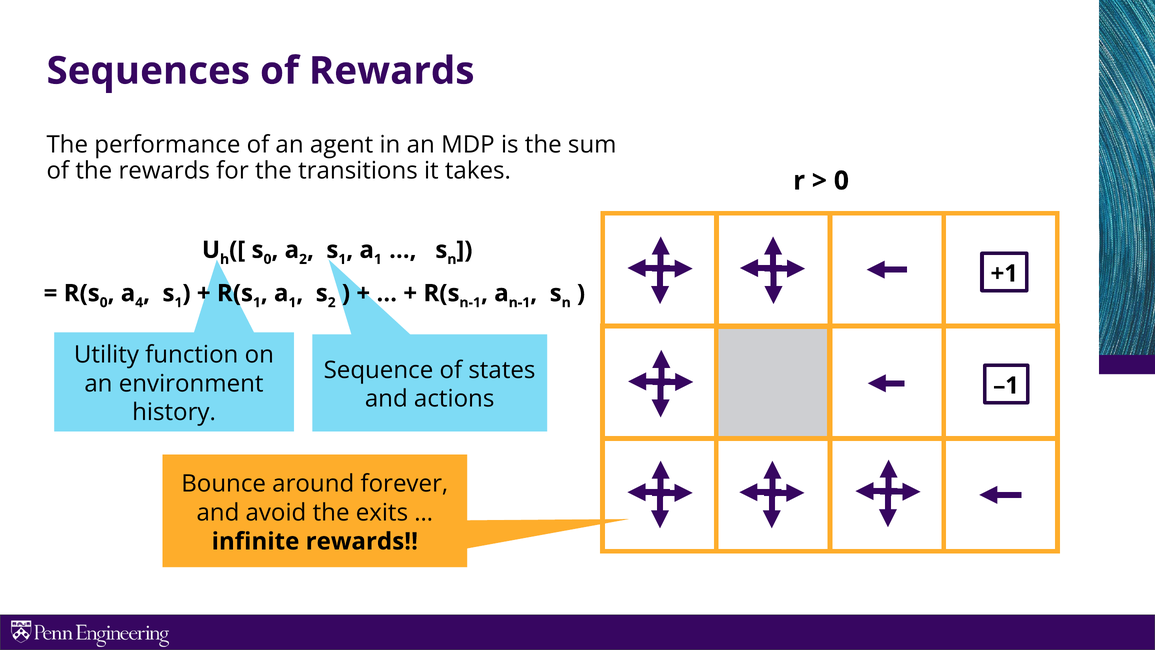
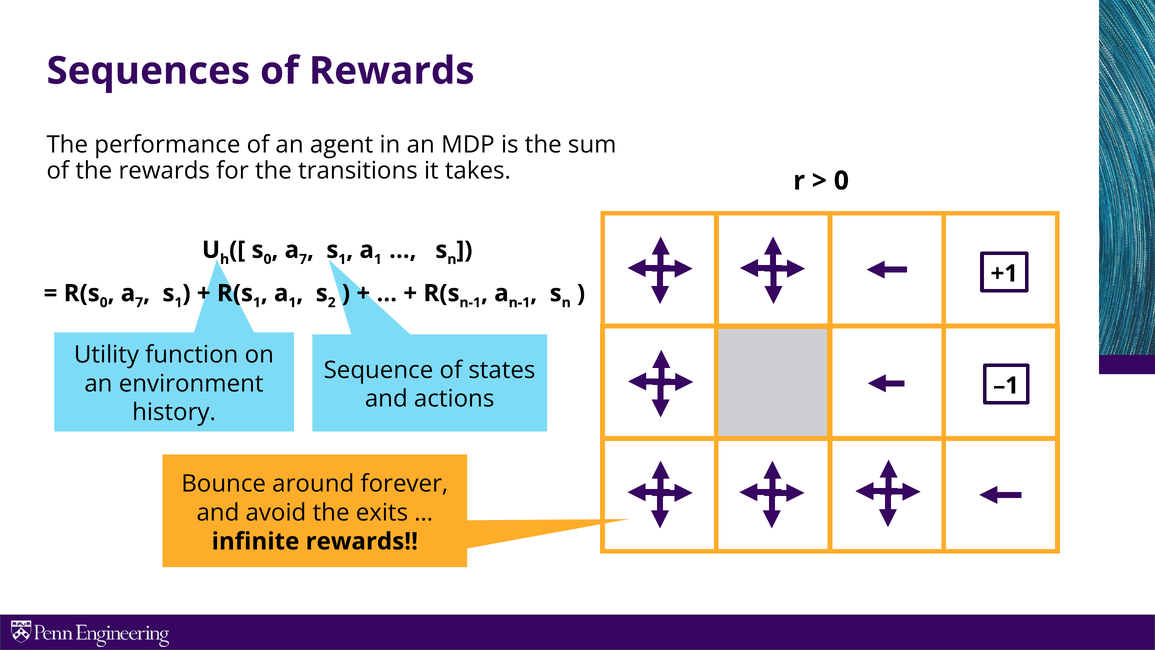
2 at (303, 259): 2 -> 7
4 at (139, 302): 4 -> 7
